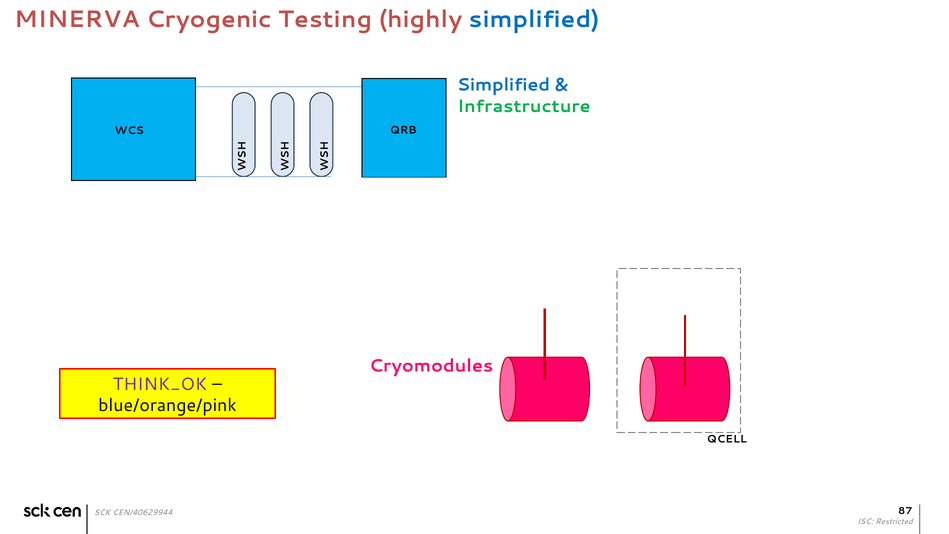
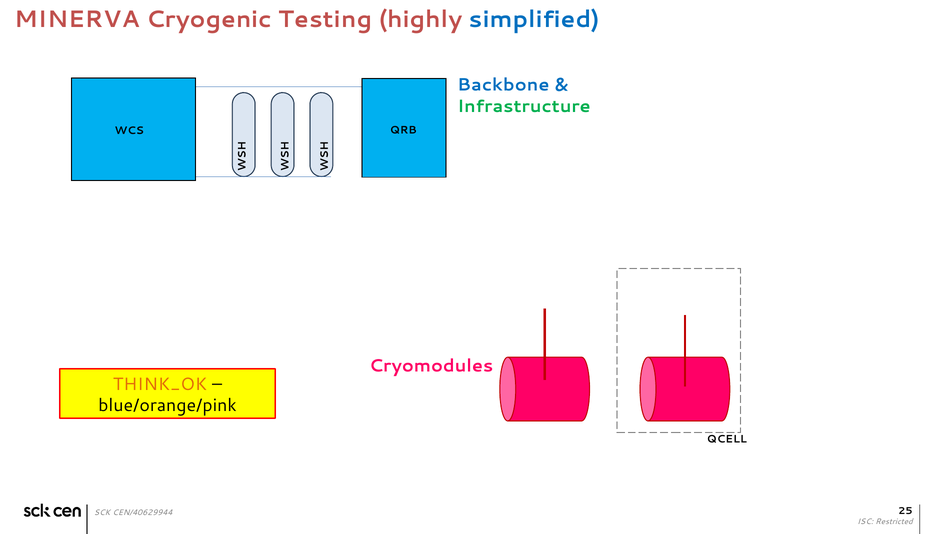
Simplified at (503, 85): Simplified -> Backbone
THINK_OK colour: purple -> orange
87: 87 -> 25
